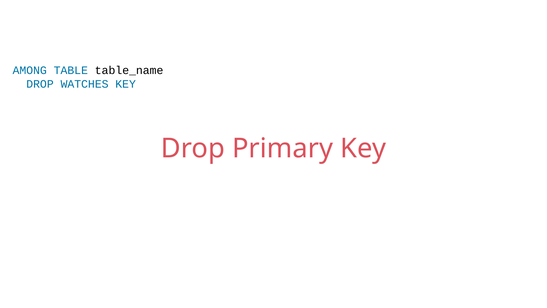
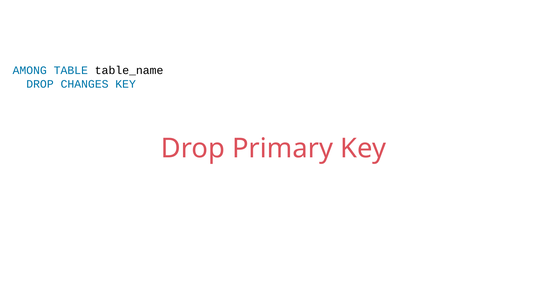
WATCHES: WATCHES -> CHANGES
